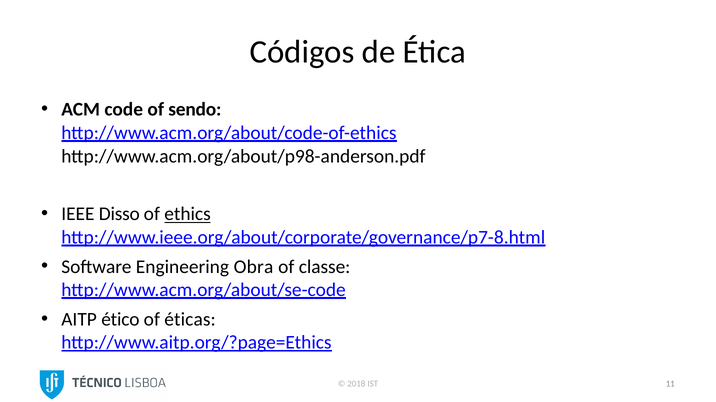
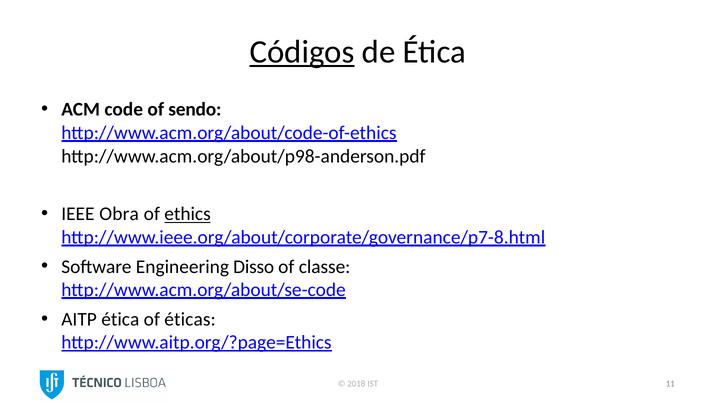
Códigos underline: none -> present
Disso: Disso -> Obra
Obra: Obra -> Disso
AITP ético: ético -> ética
